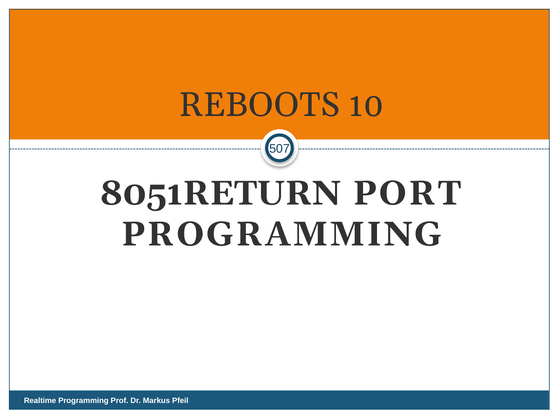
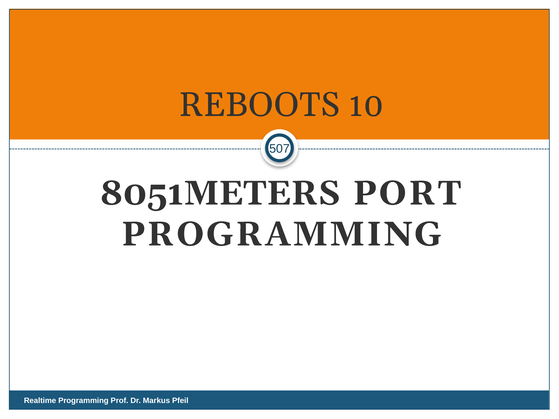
8051RETURN: 8051RETURN -> 8051METERS
